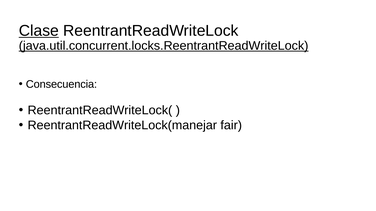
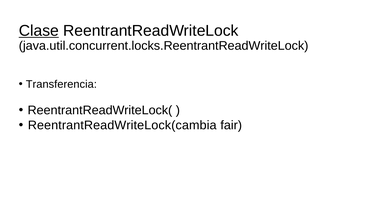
java.util.concurrent.locks.ReentrantReadWriteLock underline: present -> none
Consecuencia: Consecuencia -> Transferencia
ReentrantReadWriteLock(manejar: ReentrantReadWriteLock(manejar -> ReentrantReadWriteLock(cambia
